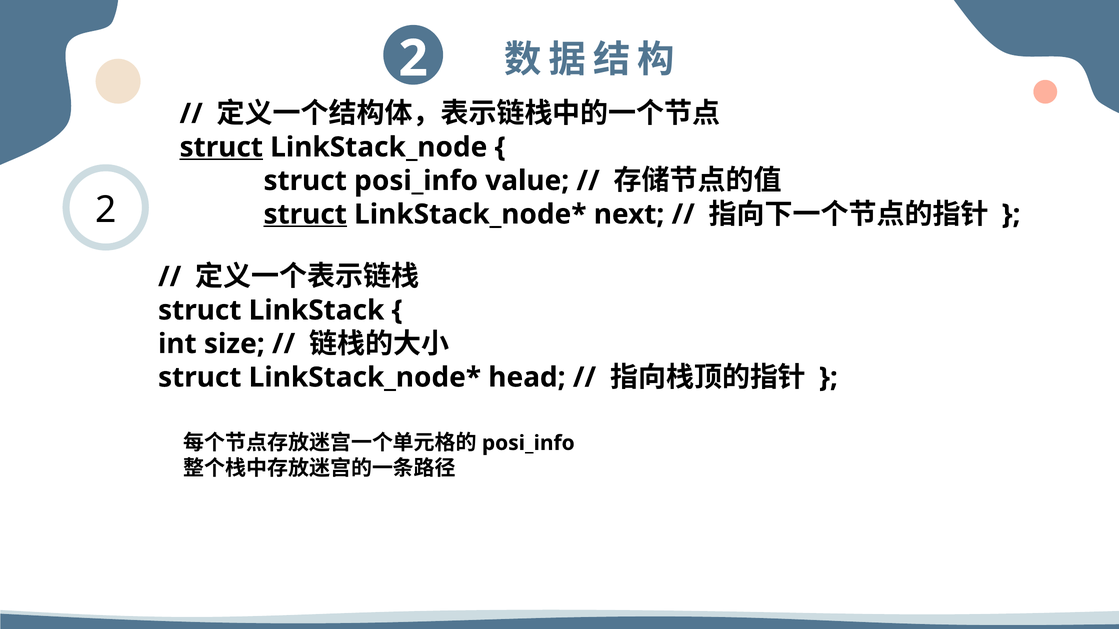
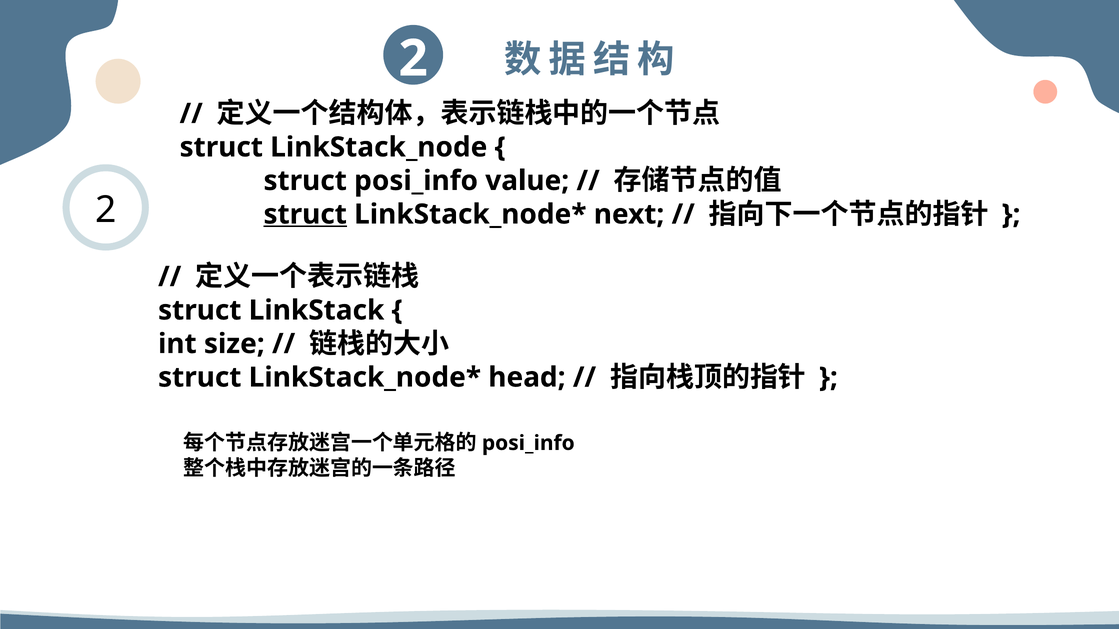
struct at (221, 147) underline: present -> none
